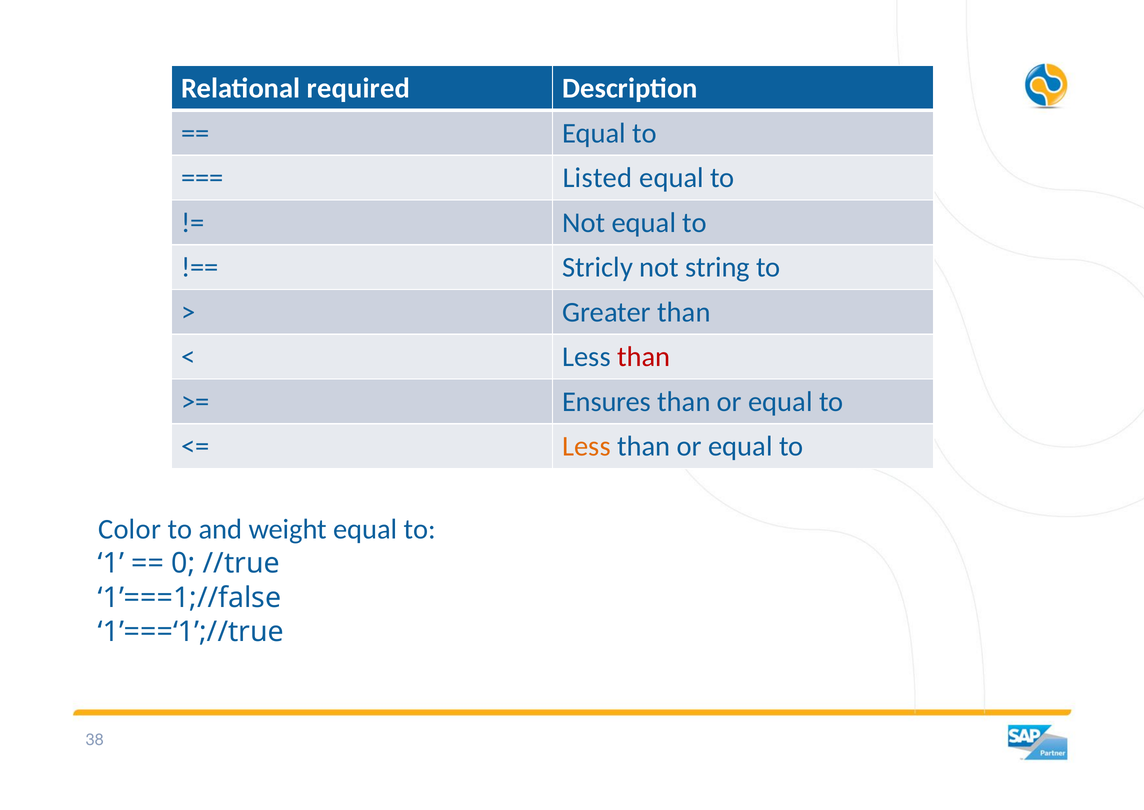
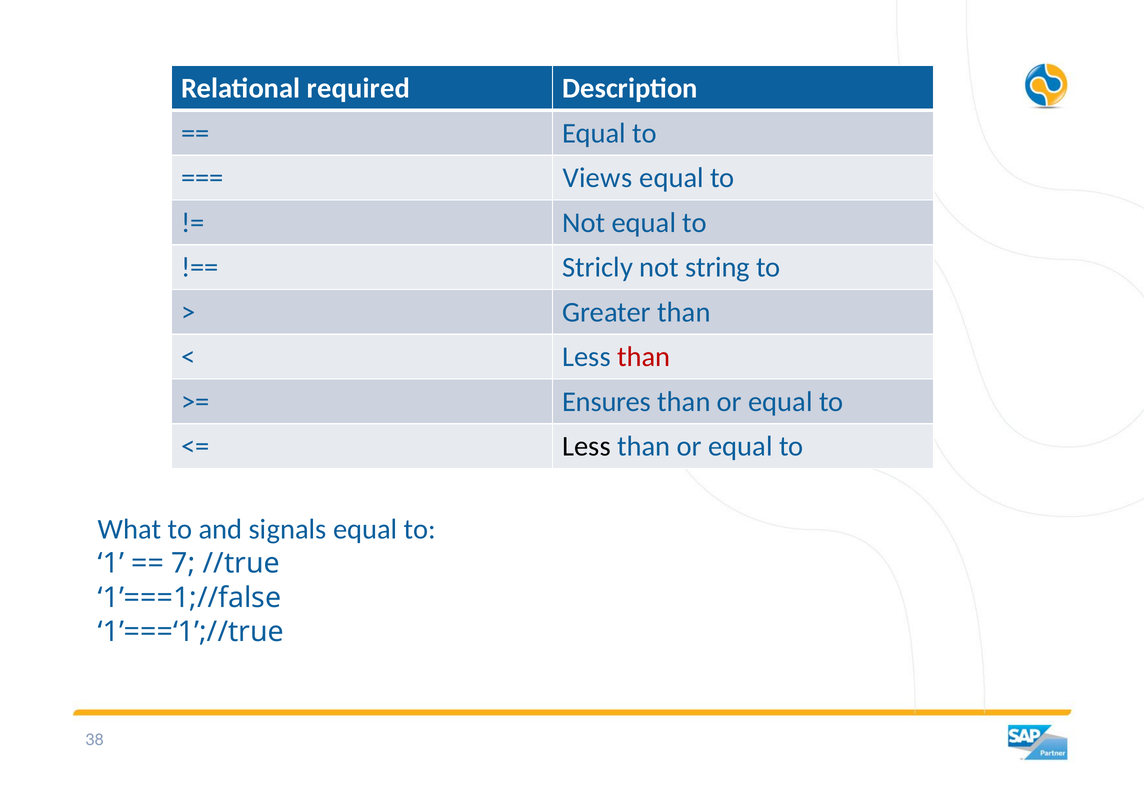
Listed: Listed -> Views
Less at (587, 446) colour: orange -> black
Color: Color -> What
weight: weight -> signals
0: 0 -> 7
